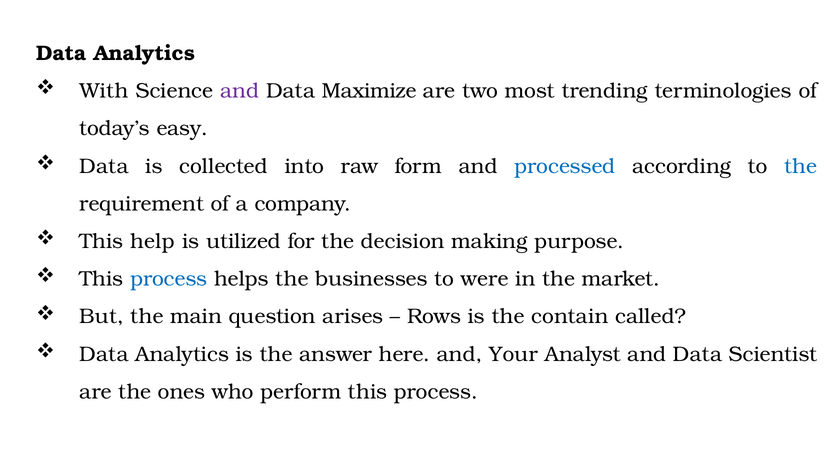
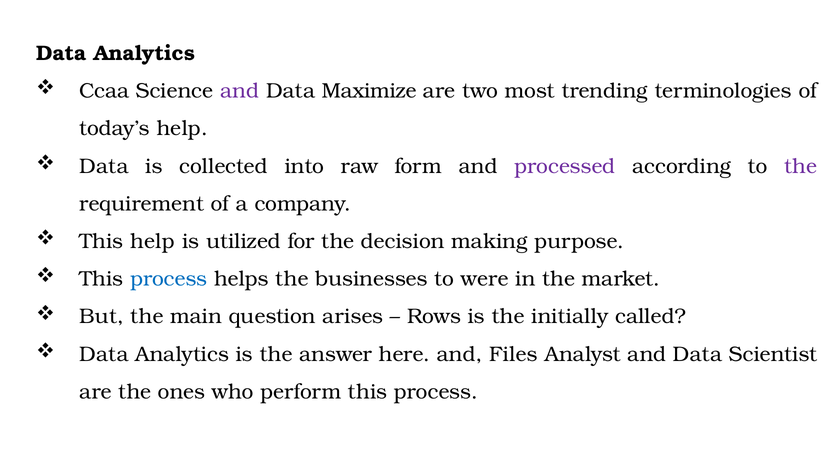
With: With -> Ccaa
today’s easy: easy -> help
processed colour: blue -> purple
the at (801, 166) colour: blue -> purple
contain: contain -> initially
Your: Your -> Files
